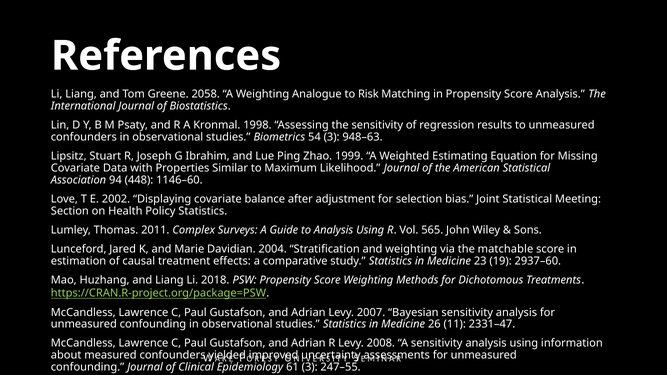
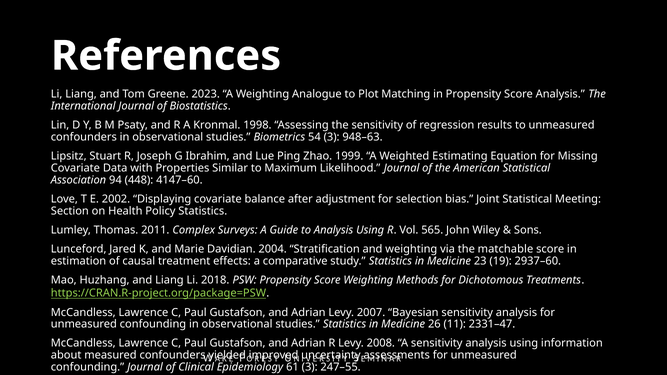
2058: 2058 -> 2023
Risk: Risk -> Plot
1146–60: 1146–60 -> 4147–60
